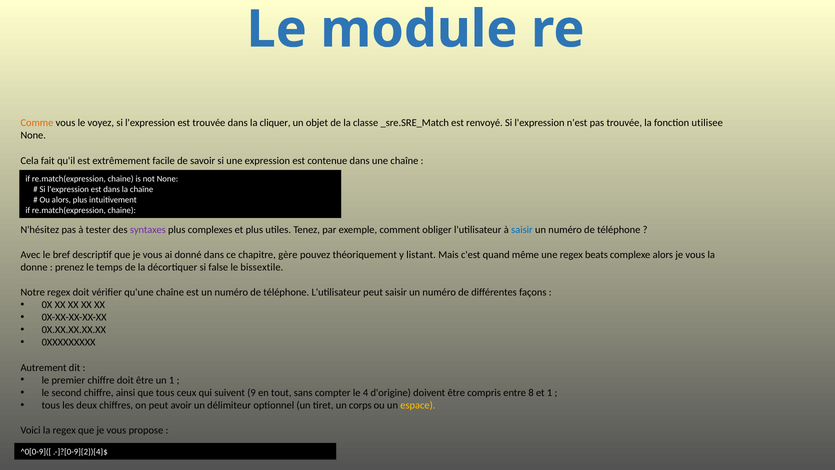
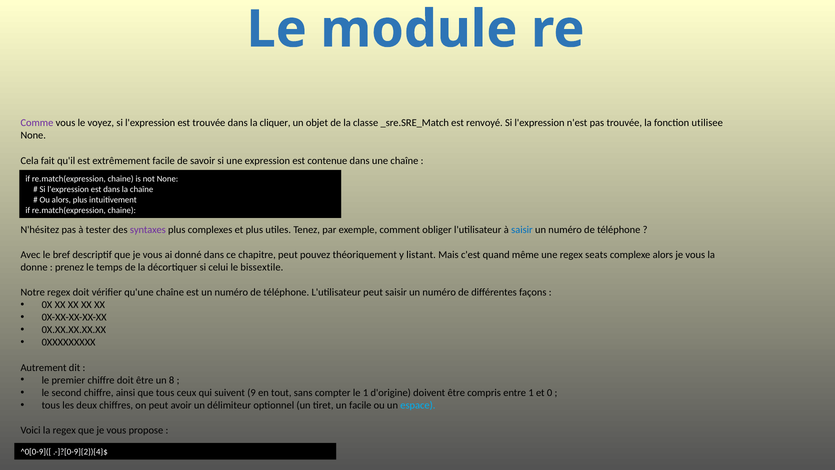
Comme colour: orange -> purple
chapitre gère: gère -> peut
beats: beats -> seats
false: false -> celui
un 1: 1 -> 8
le 4: 4 -> 1
entre 8: 8 -> 1
et 1: 1 -> 0
un corps: corps -> facile
espace colour: yellow -> light blue
